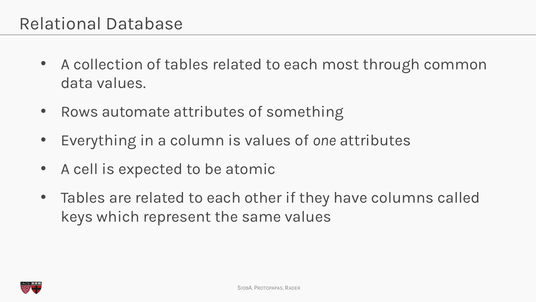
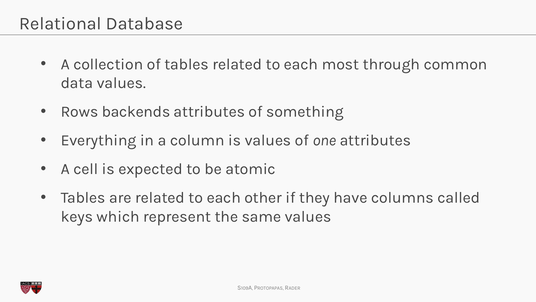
automate: automate -> backends
